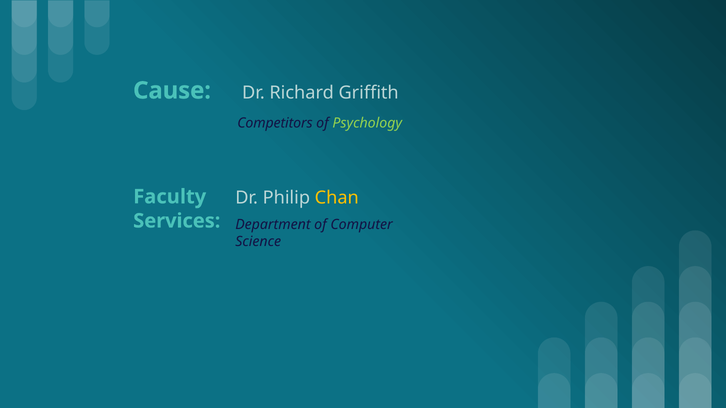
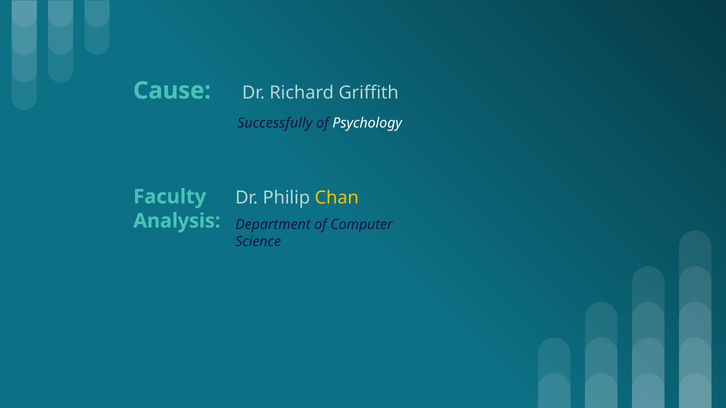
Competitors: Competitors -> Successfully
Psychology colour: light green -> white
Services: Services -> Analysis
